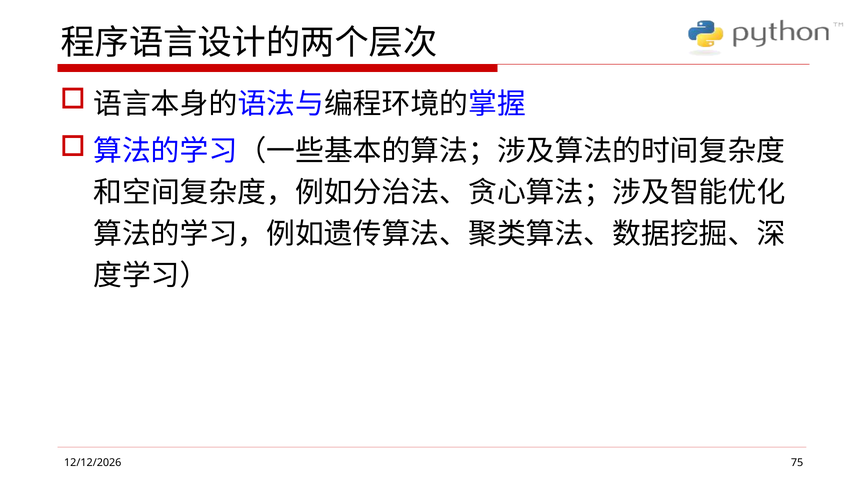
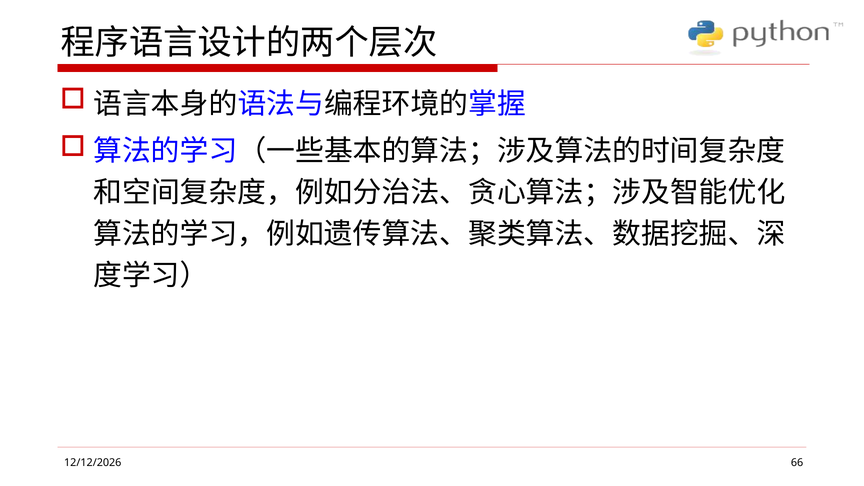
75: 75 -> 66
